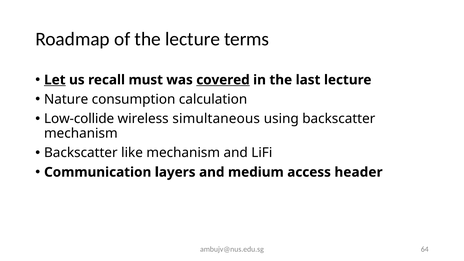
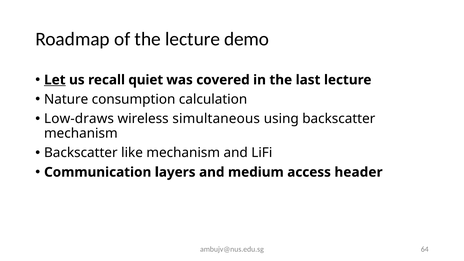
terms: terms -> demo
must: must -> quiet
covered underline: present -> none
Low-collide: Low-collide -> Low-draws
